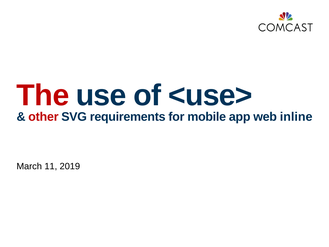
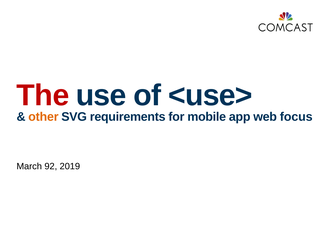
other colour: red -> orange
inline: inline -> focus
11: 11 -> 92
